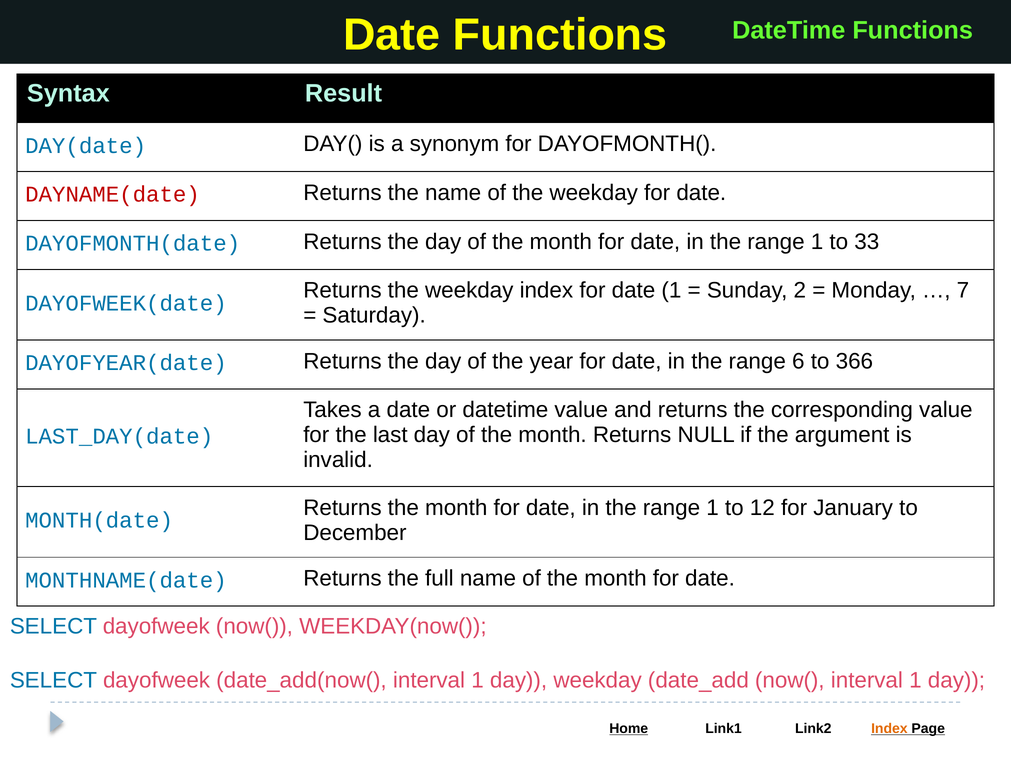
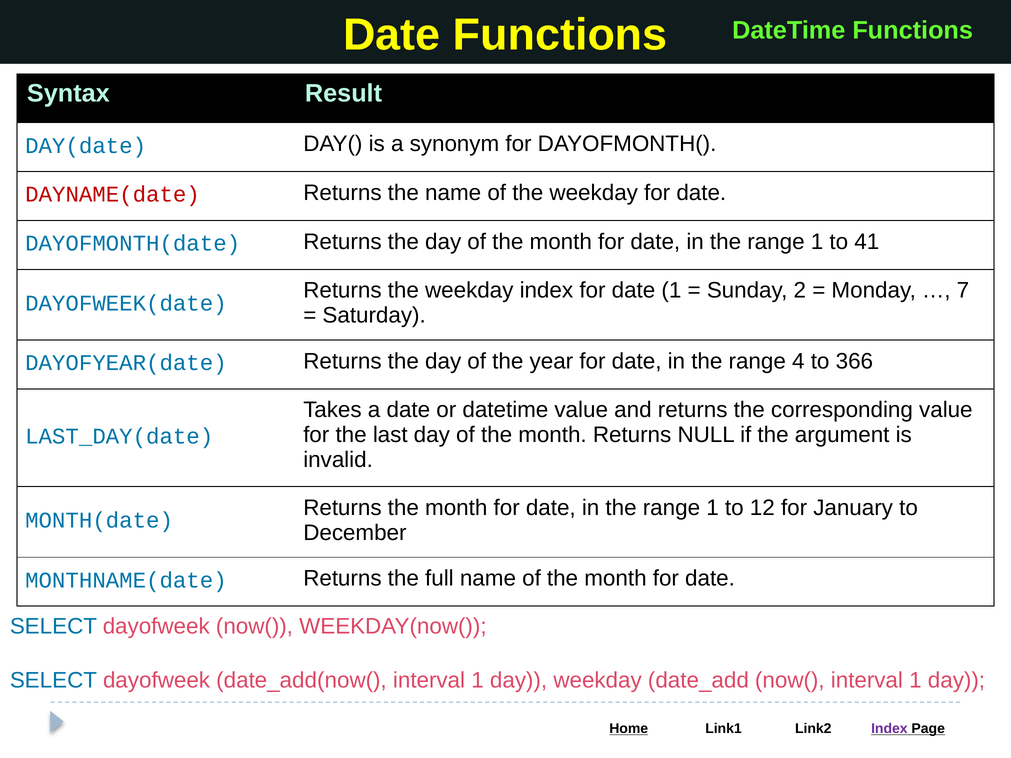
33: 33 -> 41
6: 6 -> 4
Index at (889, 729) colour: orange -> purple
